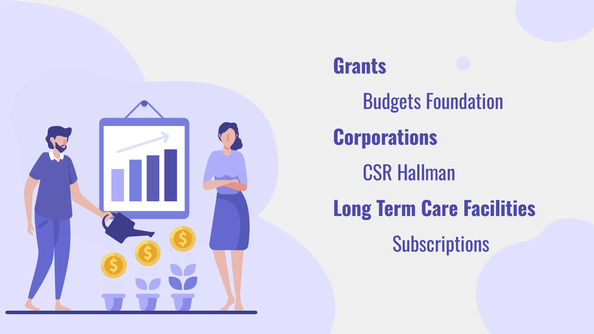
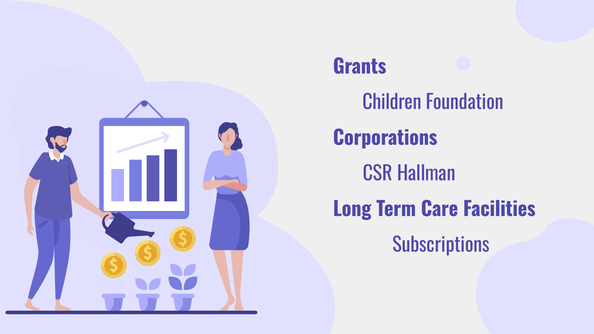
Budgets: Budgets -> Children
